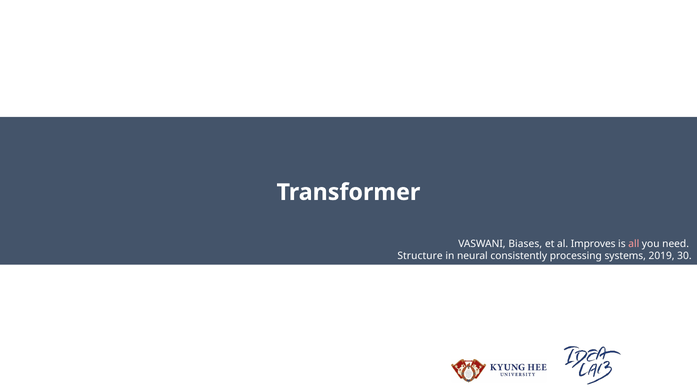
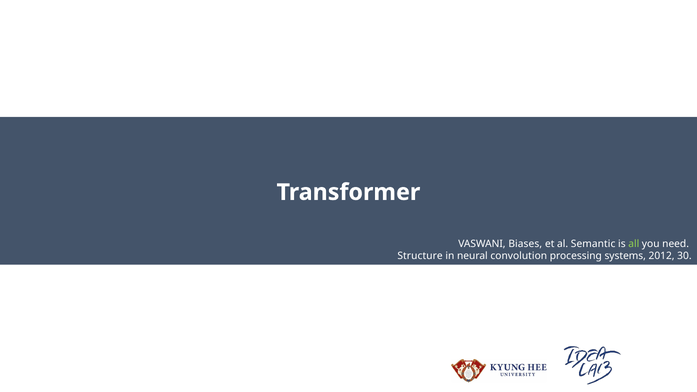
Improves: Improves -> Semantic
all colour: pink -> light green
consistently: consistently -> convolution
2019: 2019 -> 2012
